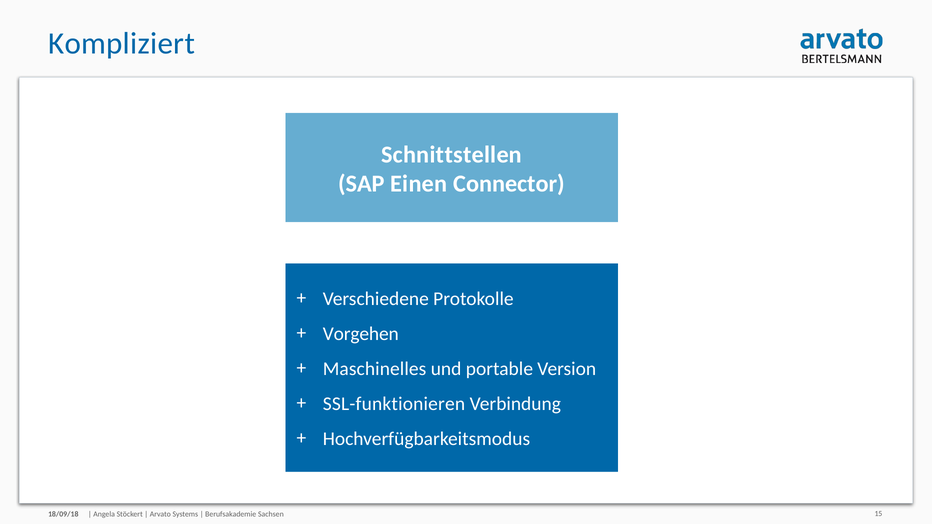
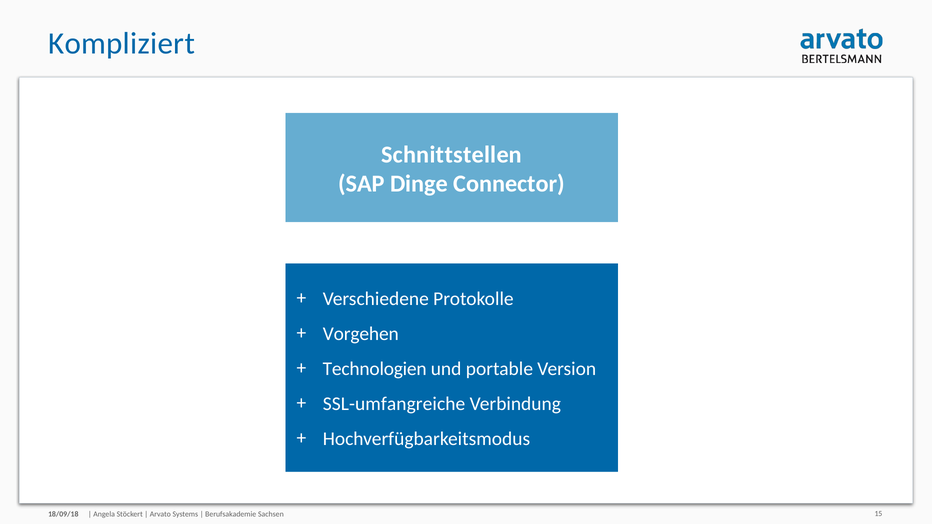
Einen: Einen -> Dinge
Maschinelles: Maschinelles -> Technologien
SSL-funktionieren: SSL-funktionieren -> SSL-umfangreiche
